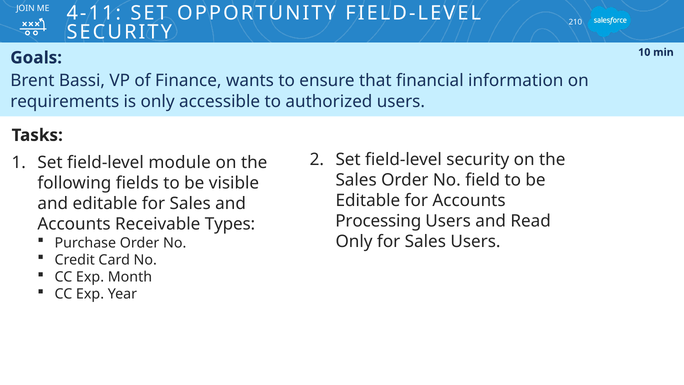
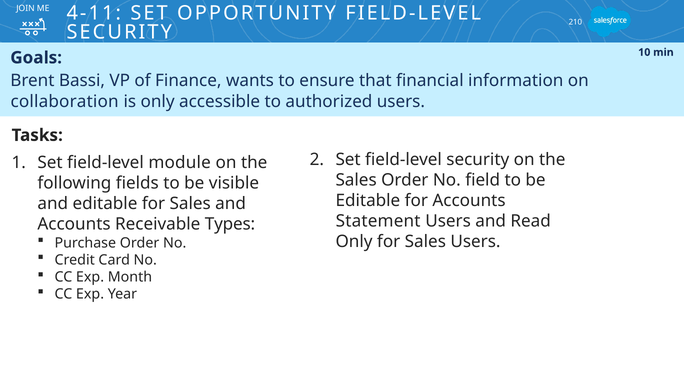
requirements: requirements -> collaboration
Processing: Processing -> Statement
